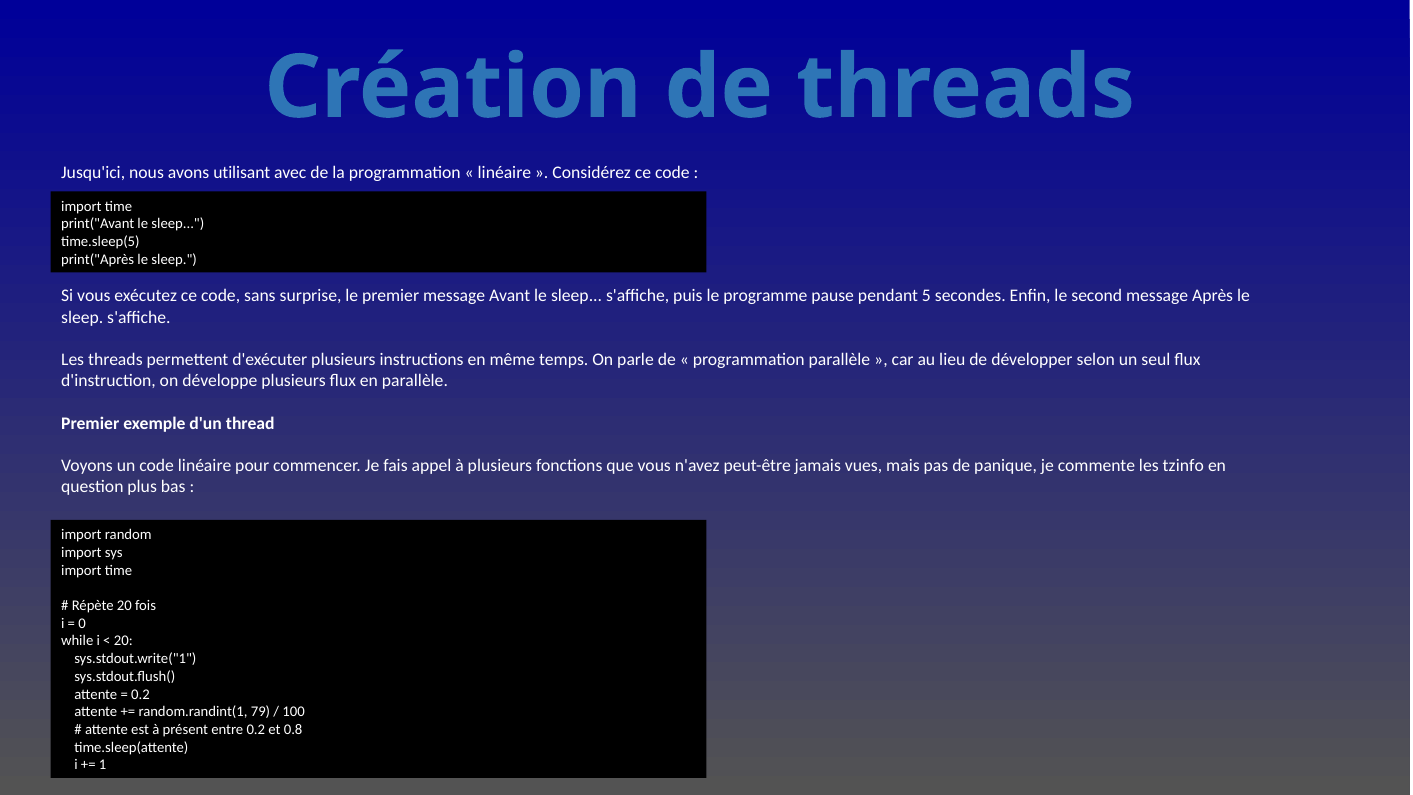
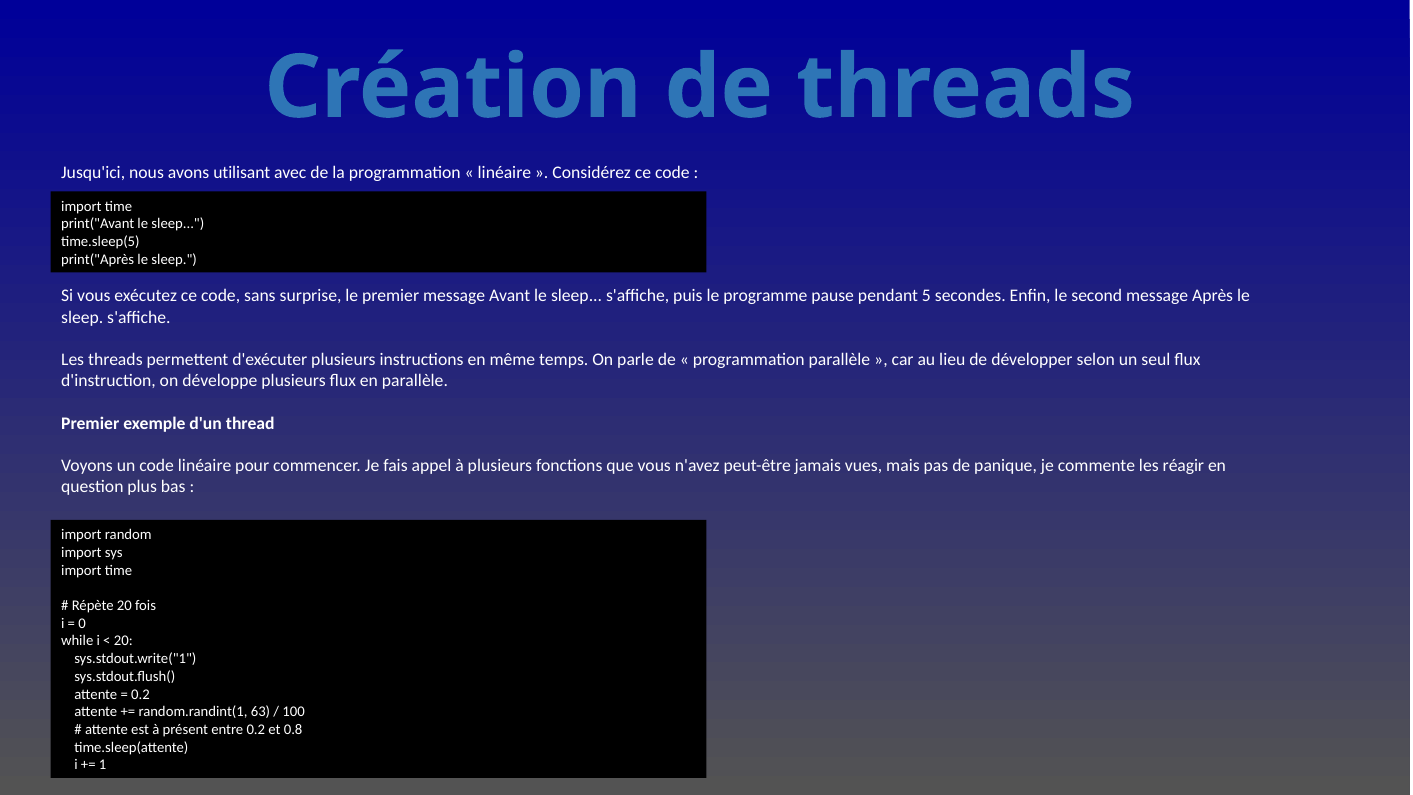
tzinfo: tzinfo -> réagir
79: 79 -> 63
